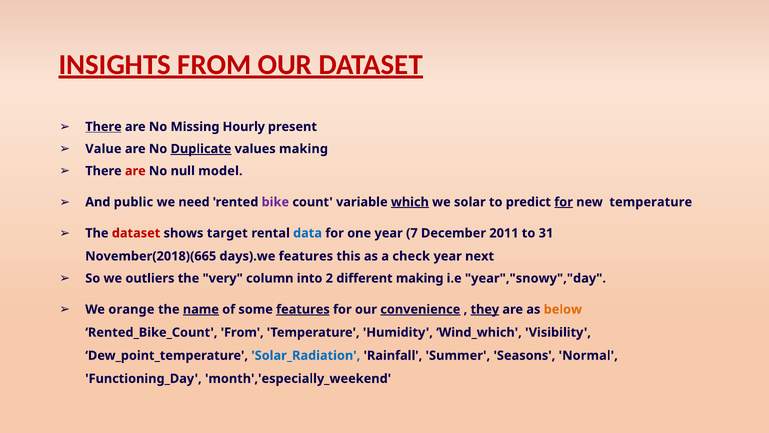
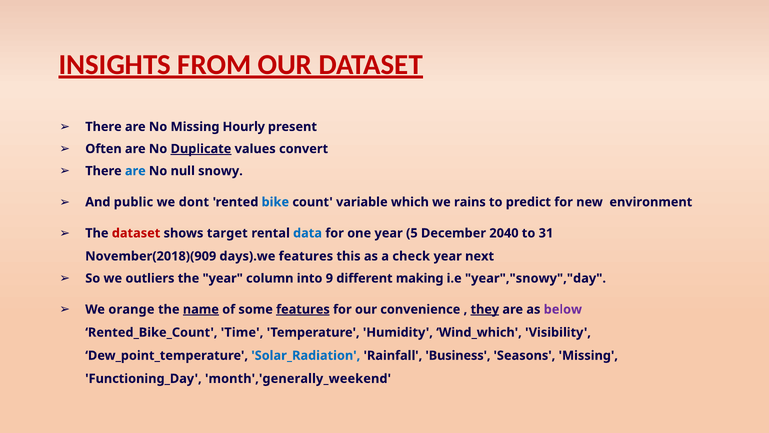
There at (103, 127) underline: present -> none
Value: Value -> Often
values making: making -> convert
are at (135, 171) colour: red -> blue
model: model -> snowy
need: need -> dont
bike colour: purple -> blue
which underline: present -> none
solar: solar -> rains
for at (564, 202) underline: present -> none
new temperature: temperature -> environment
7: 7 -> 5
2011: 2011 -> 2040
November(2018)(665: November(2018)(665 -> November(2018)(909
the very: very -> year
2: 2 -> 9
convenience underline: present -> none
below colour: orange -> purple
Rented_Bike_Count From: From -> Time
Summer: Summer -> Business
Seasons Normal: Normal -> Missing
month','especially_weekend: month','especially_weekend -> month','generally_weekend
